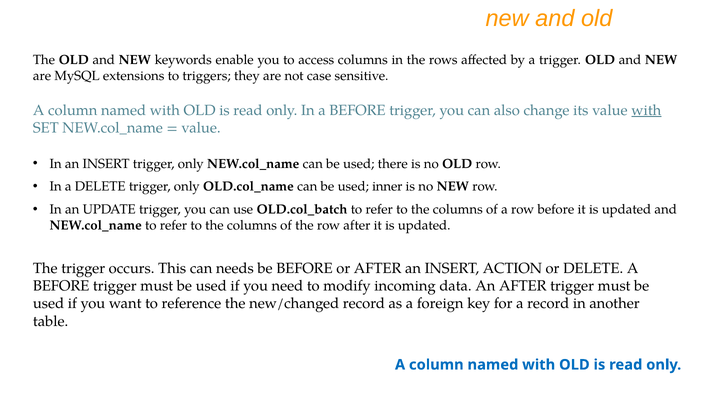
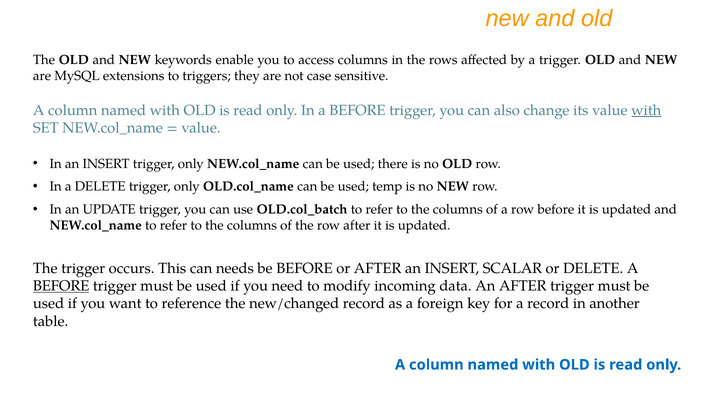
inner: inner -> temp
ACTION: ACTION -> SCALAR
BEFORE at (61, 286) underline: none -> present
